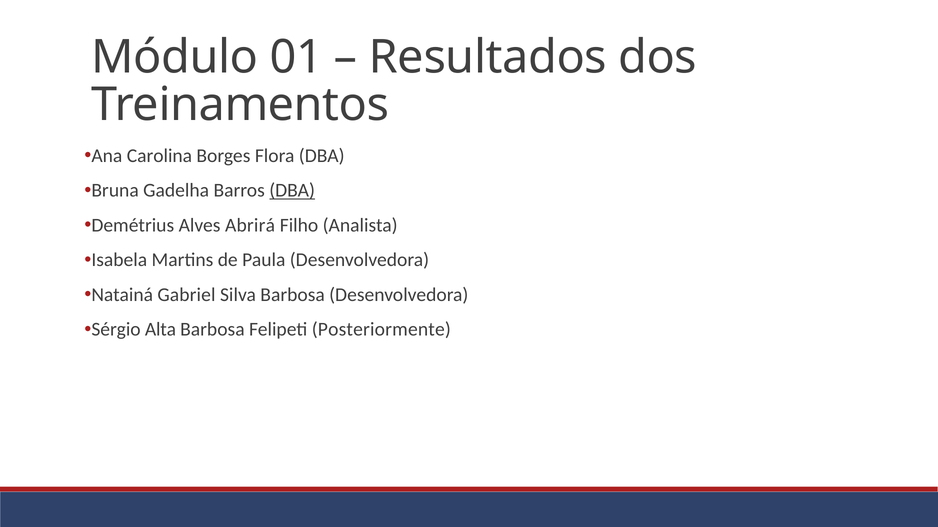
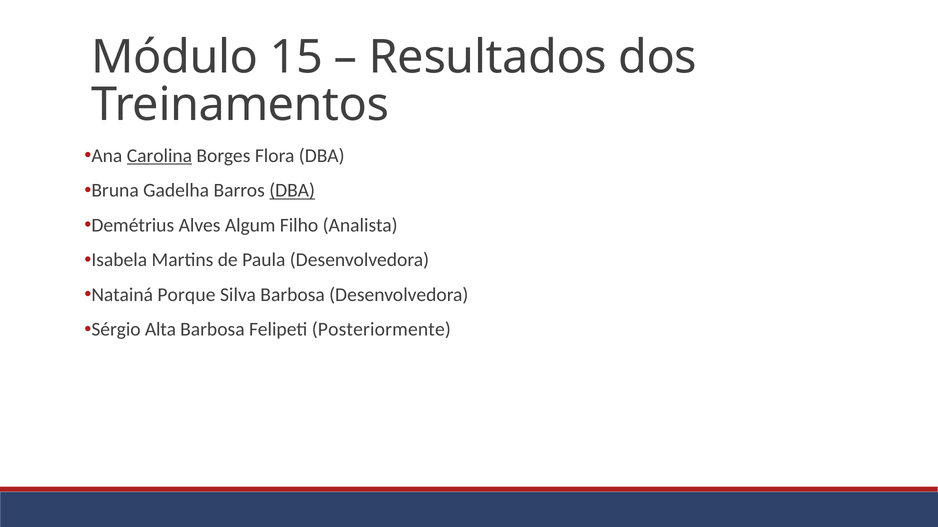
01: 01 -> 15
Carolina underline: none -> present
Abrirá: Abrirá -> Algum
Gabriel: Gabriel -> Porque
